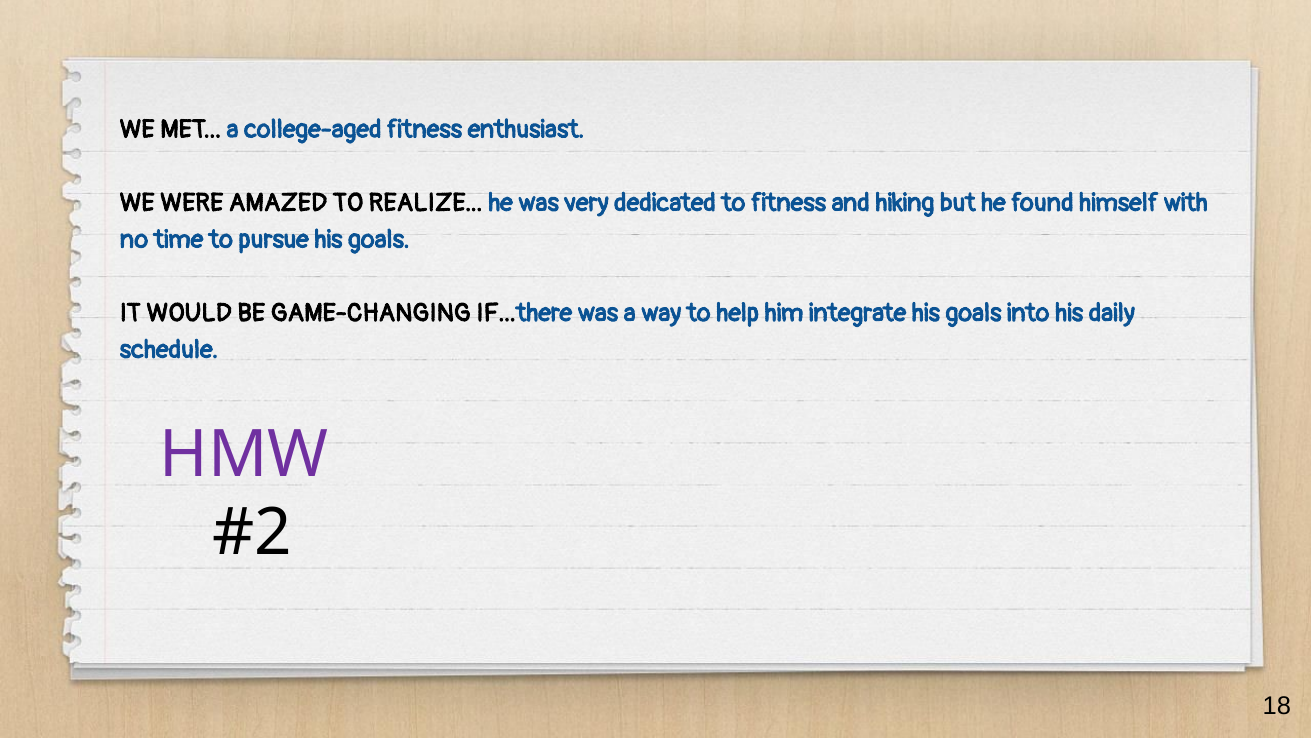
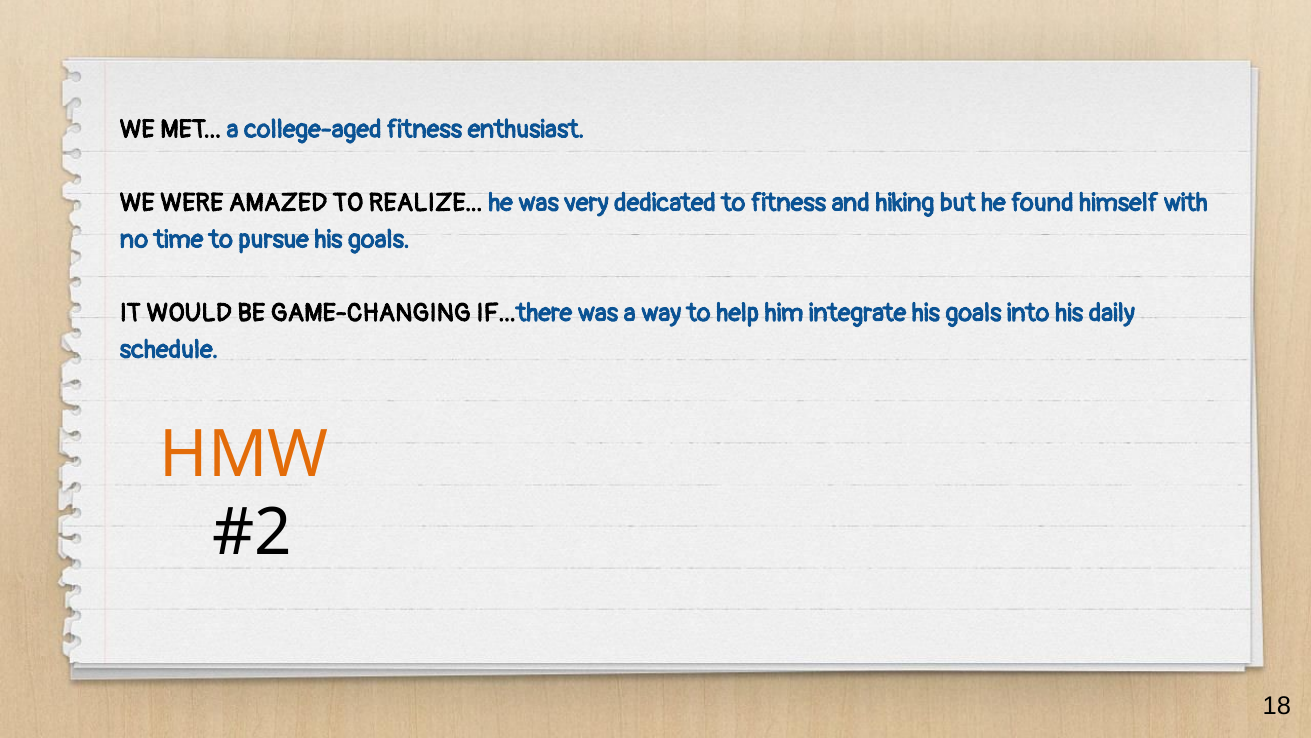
HMW colour: purple -> orange
